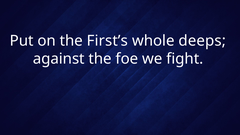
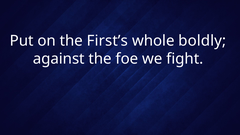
deeps: deeps -> boldly
